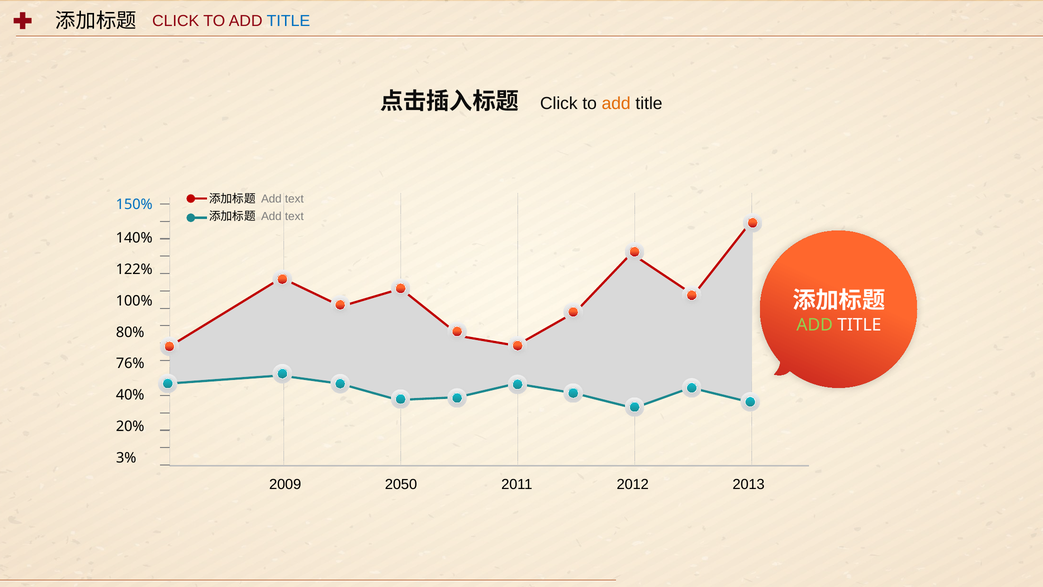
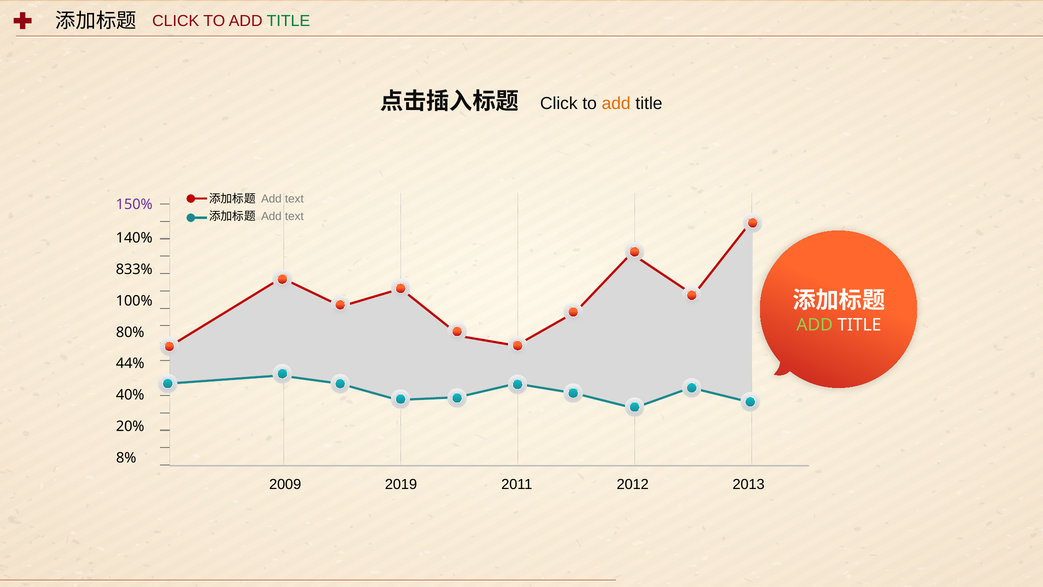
TITLE at (288, 21) colour: blue -> green
150% colour: blue -> purple
122%: 122% -> 833%
76%: 76% -> 44%
3%: 3% -> 8%
2050: 2050 -> 2019
